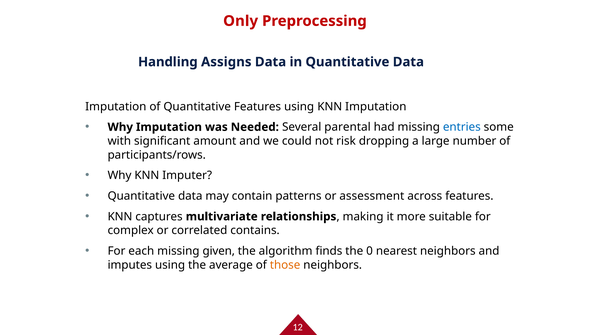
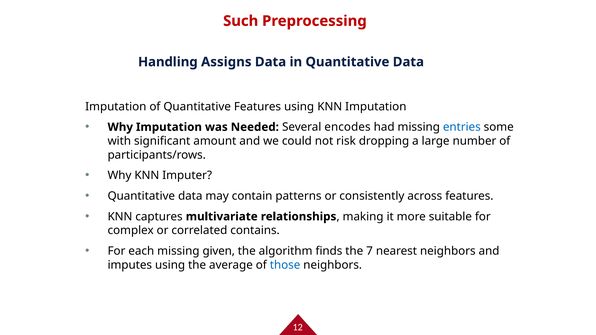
Only: Only -> Such
parental: parental -> encodes
assessment: assessment -> consistently
0: 0 -> 7
those colour: orange -> blue
